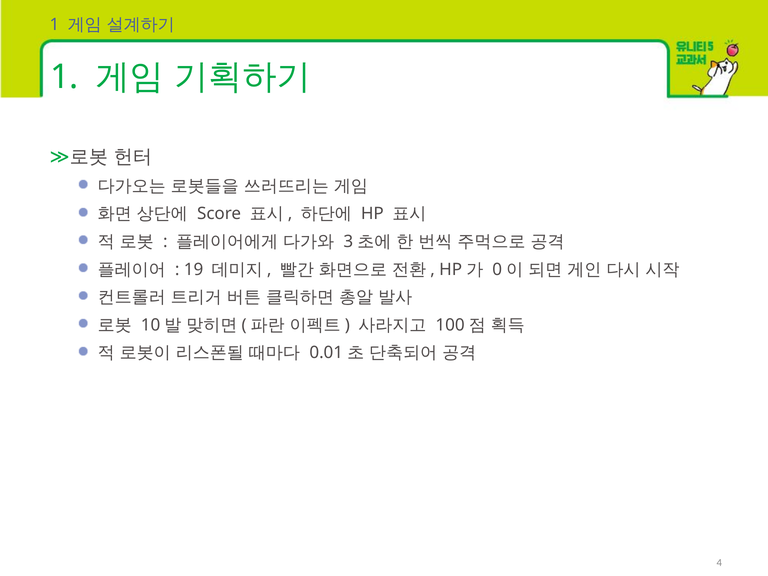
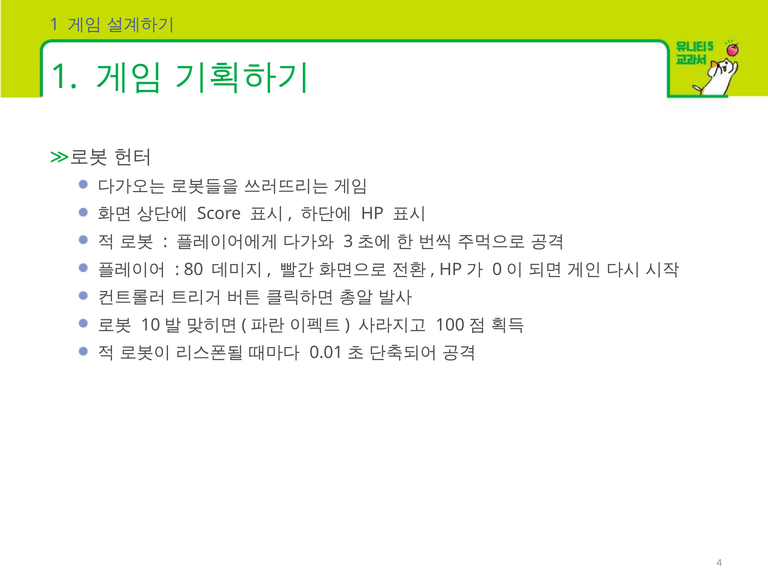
19: 19 -> 80
